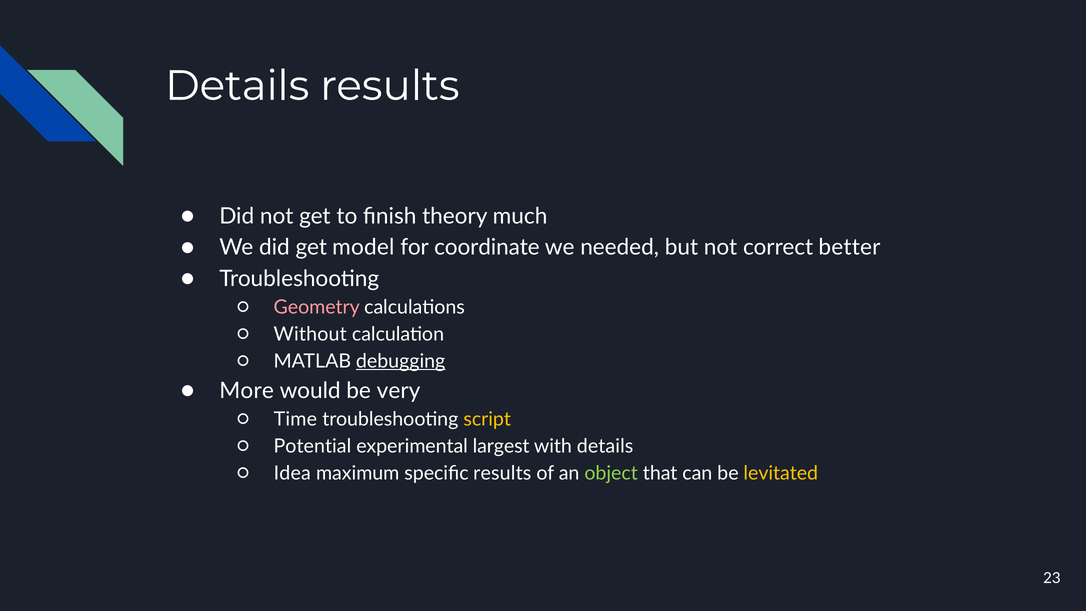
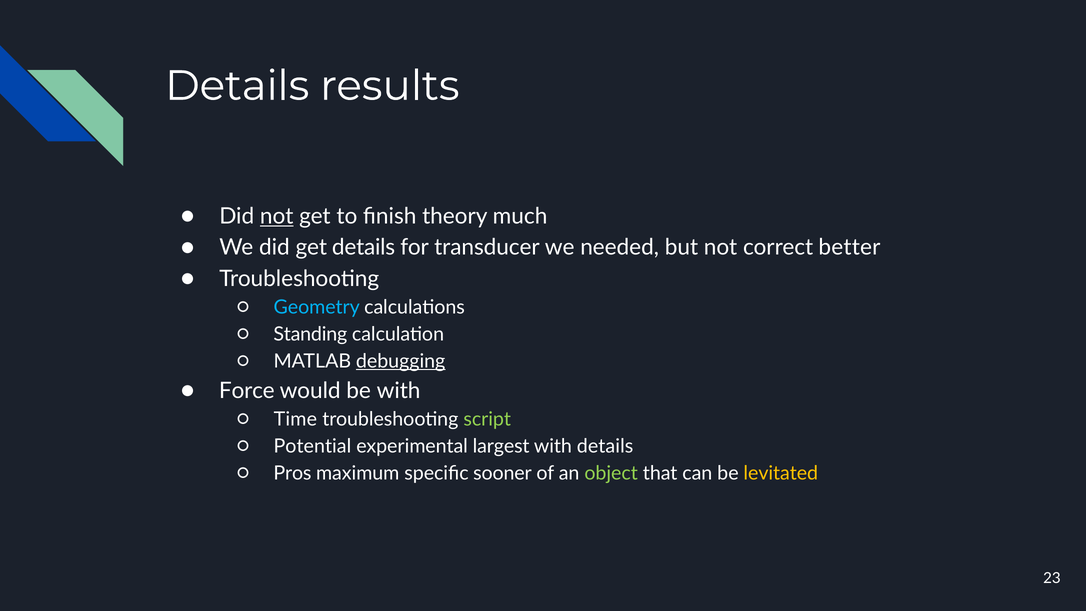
not at (277, 216) underline: none -> present
get model: model -> details
coordinate: coordinate -> transducer
Geometry colour: pink -> light blue
Without: Without -> Standing
More: More -> Force
be very: very -> with
script colour: yellow -> light green
Idea: Idea -> Pros
specific results: results -> sooner
